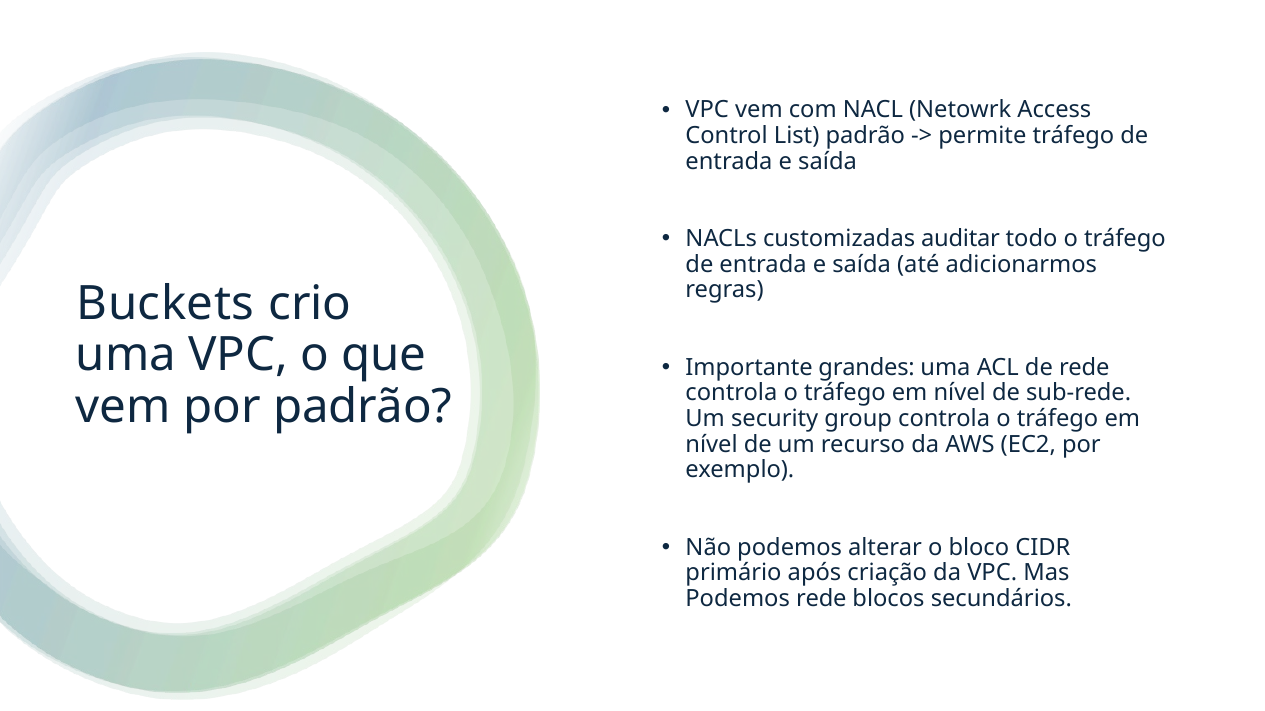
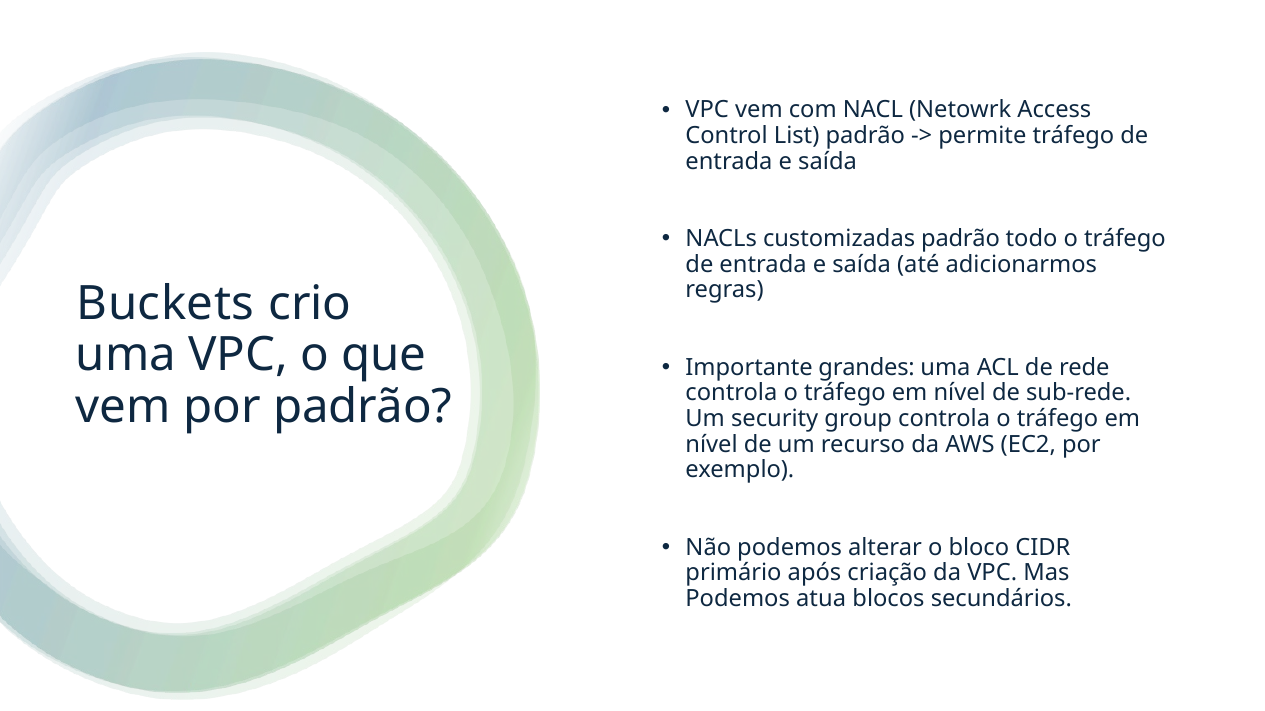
customizadas auditar: auditar -> padrão
Podemos rede: rede -> atua
